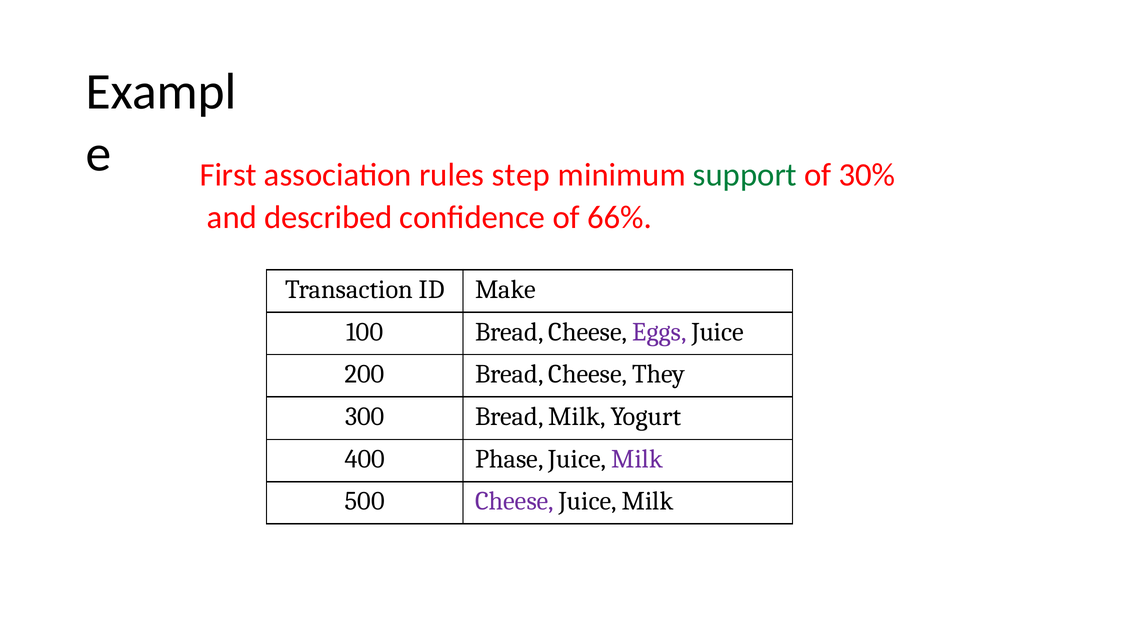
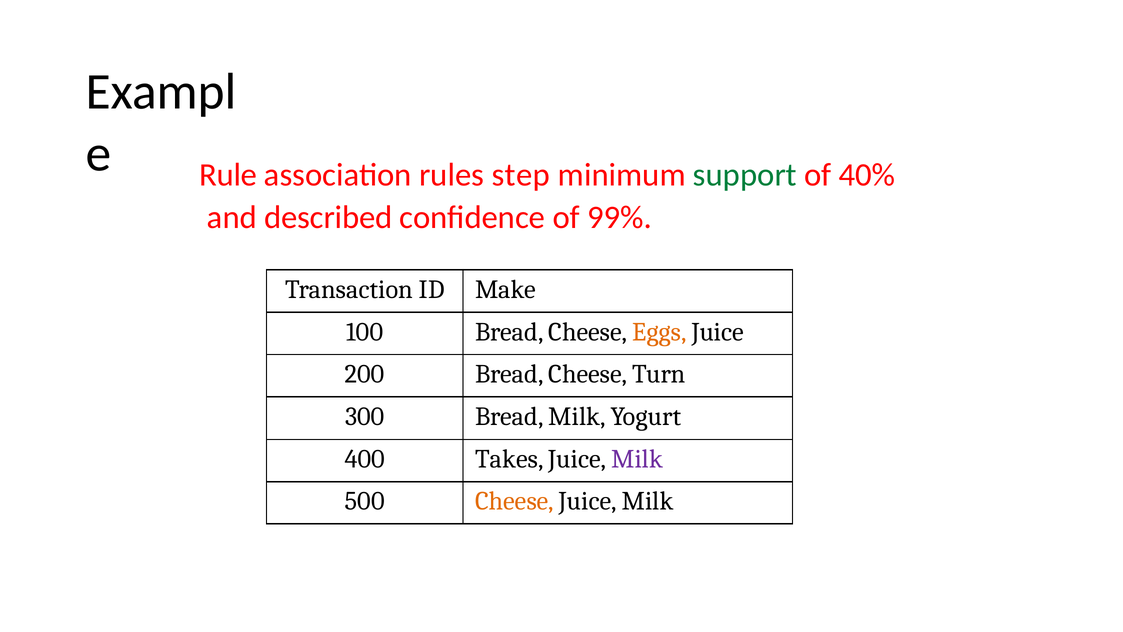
First: First -> Rule
30%: 30% -> 40%
66%: 66% -> 99%
Eggs colour: purple -> orange
They: They -> Turn
Phase: Phase -> Takes
Cheese at (514, 501) colour: purple -> orange
